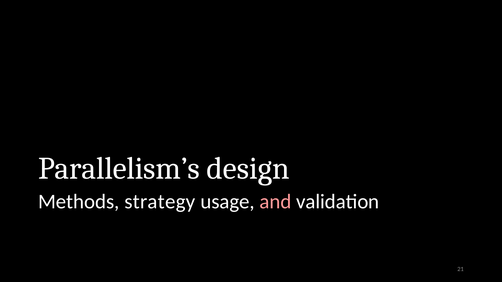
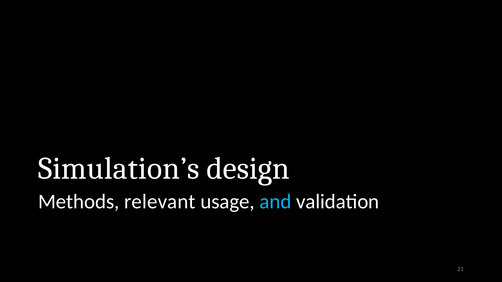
Parallelism’s: Parallelism’s -> Simulation’s
strategy: strategy -> relevant
and colour: pink -> light blue
